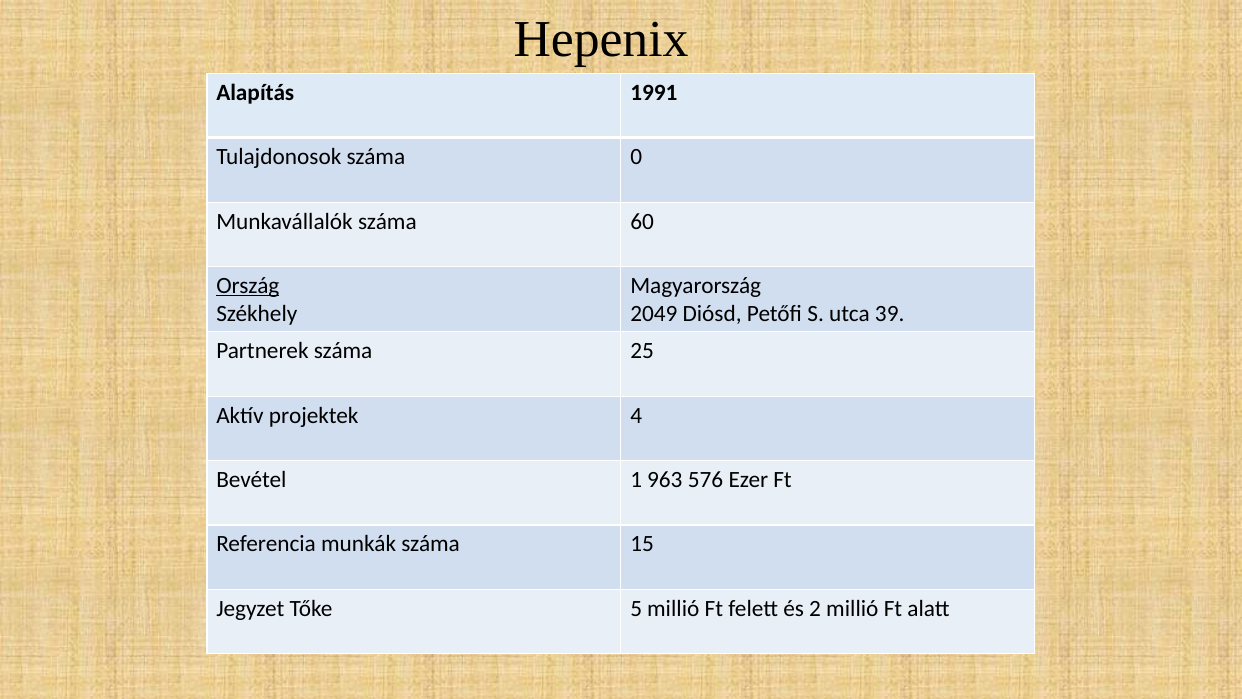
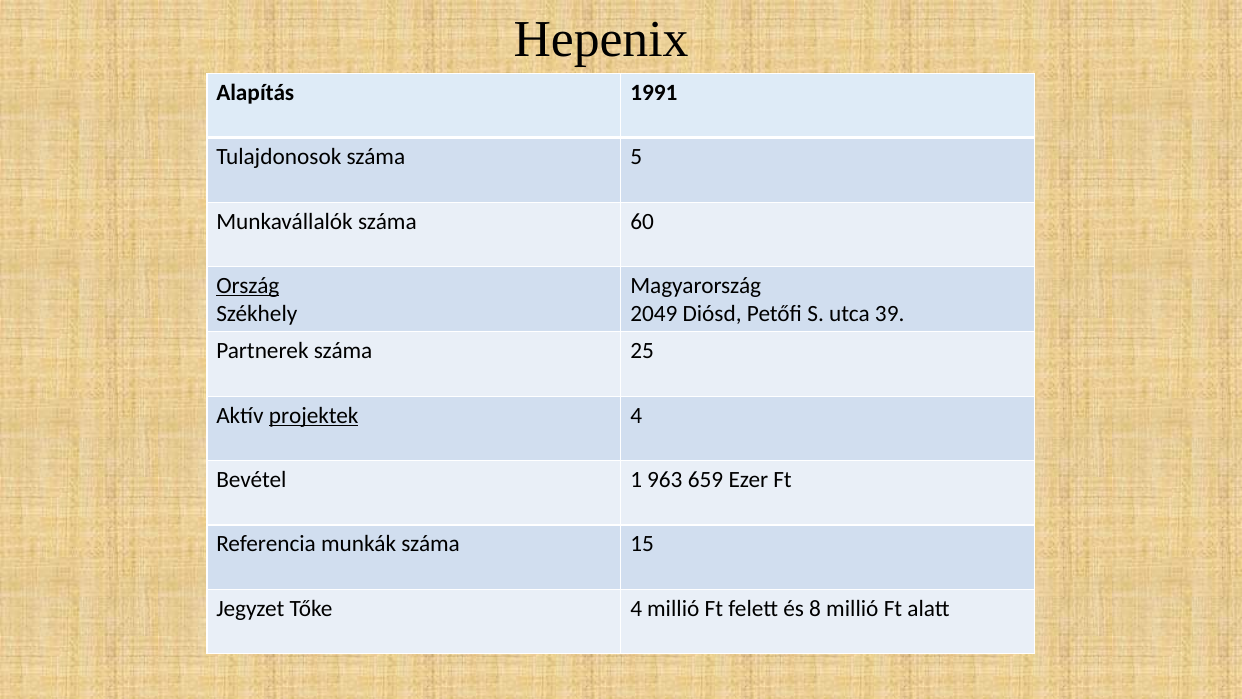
0: 0 -> 5
projektek underline: none -> present
576: 576 -> 659
Tőke 5: 5 -> 4
2: 2 -> 8
